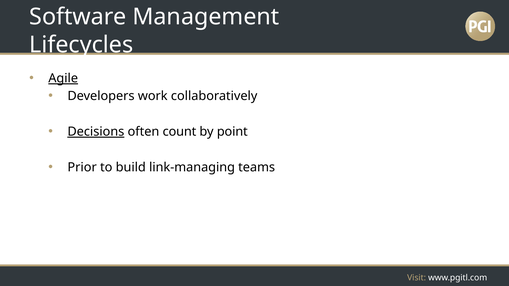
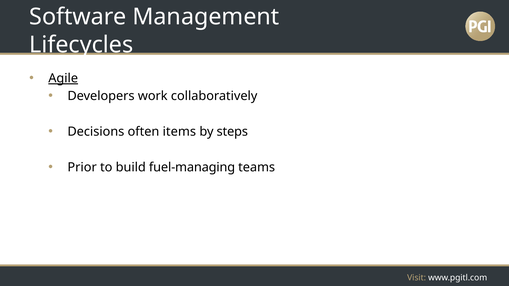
Decisions underline: present -> none
count: count -> items
point: point -> steps
link-managing: link-managing -> fuel-managing
